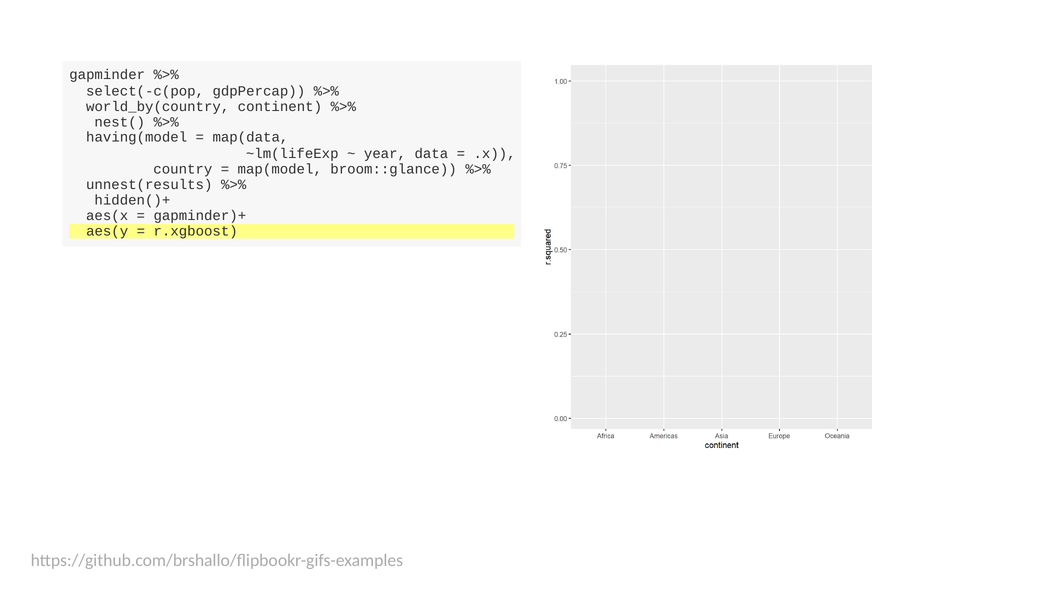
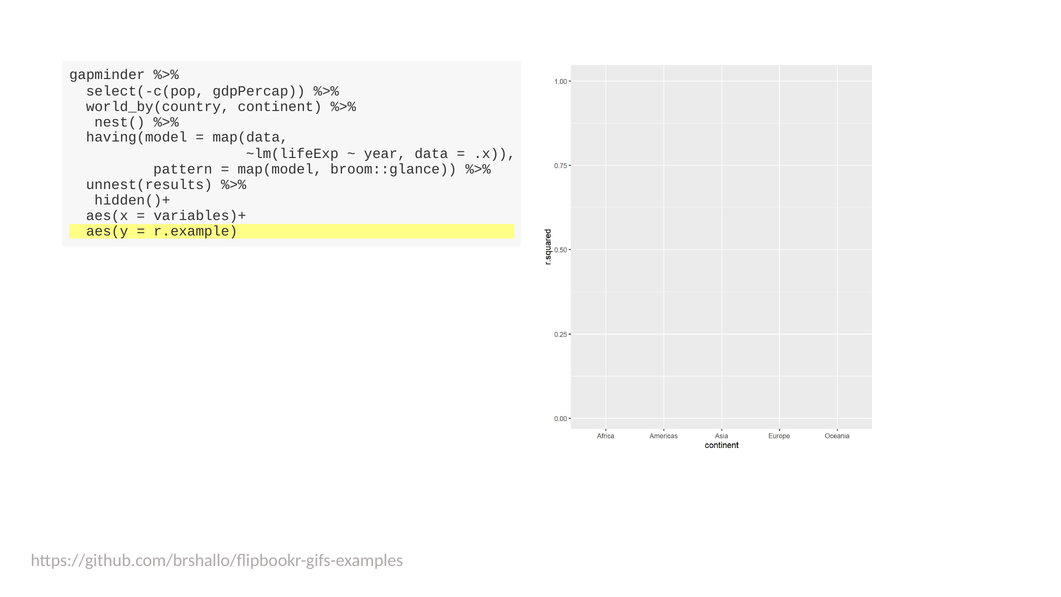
country: country -> pattern
gapminder)+: gapminder)+ -> variables)+
r.xgboost: r.xgboost -> r.example
